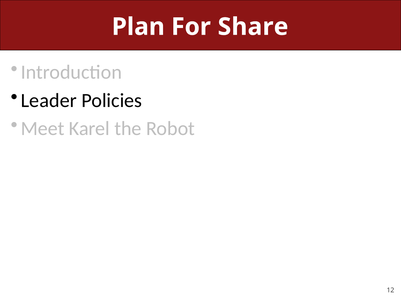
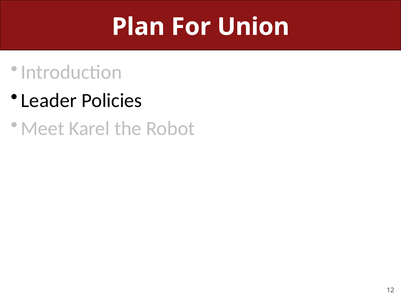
Share: Share -> Union
